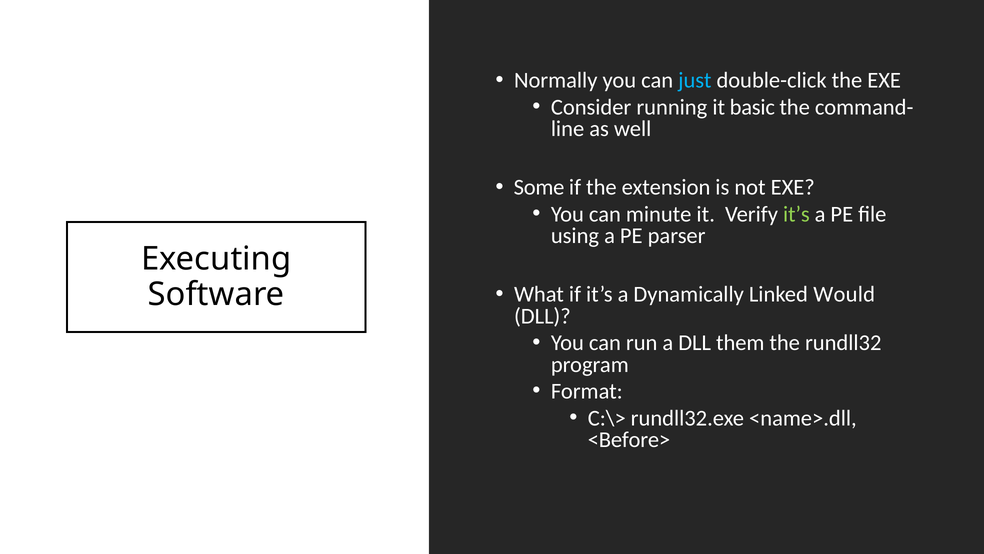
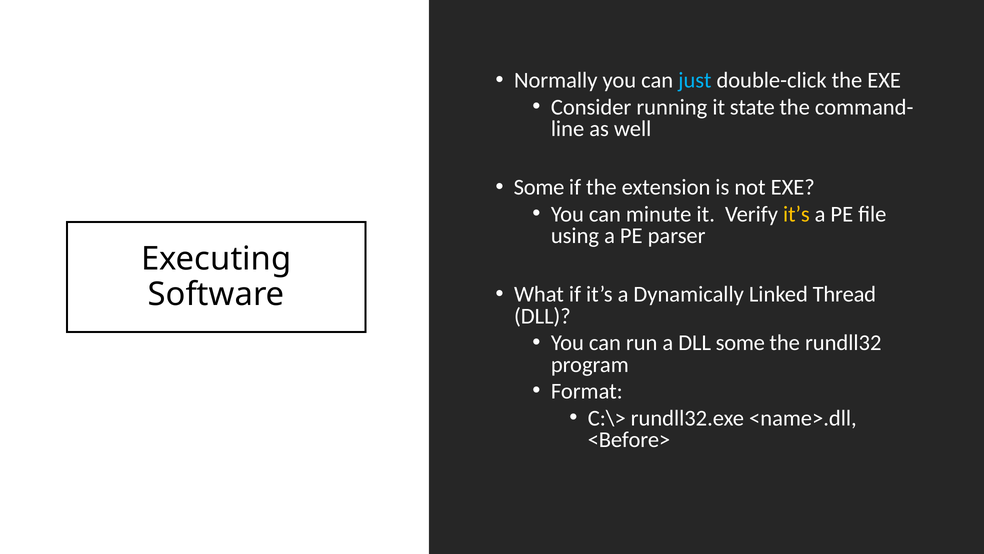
basic: basic -> state
it’s at (796, 214) colour: light green -> yellow
Would: Would -> Thread
DLL them: them -> some
